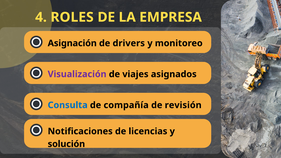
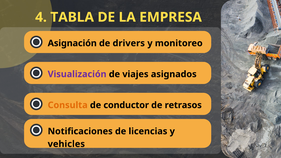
ROLES: ROLES -> TABLA
Consulta colour: blue -> orange
compañía: compañía -> conductor
revisión: revisión -> retrasos
solución: solución -> vehicles
